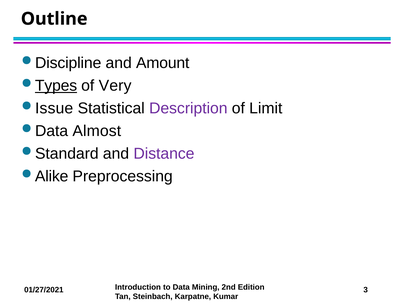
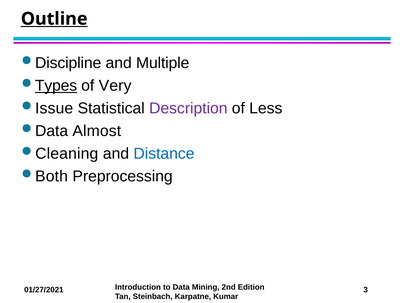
Outline underline: none -> present
Amount: Amount -> Multiple
Limit: Limit -> Less
Standard: Standard -> Cleaning
Distance colour: purple -> blue
Alike: Alike -> Both
